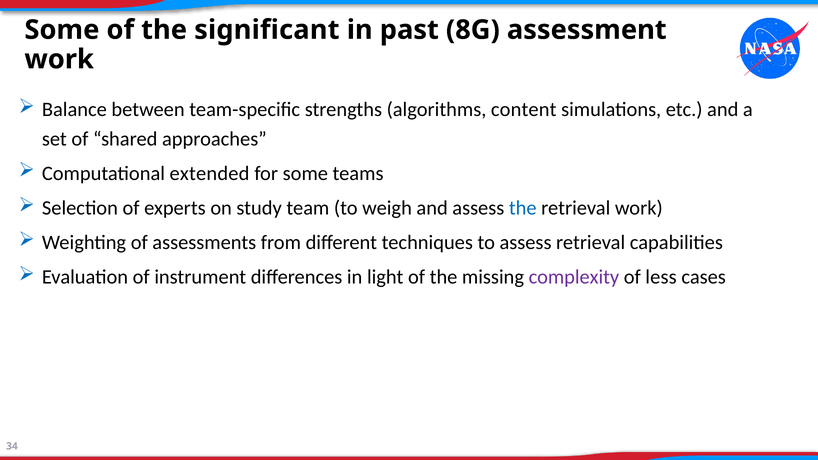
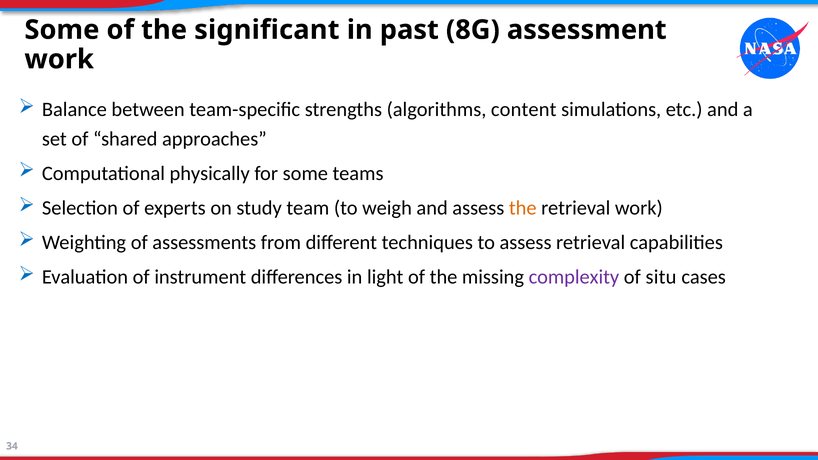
extended: extended -> physically
the at (523, 208) colour: blue -> orange
less: less -> situ
